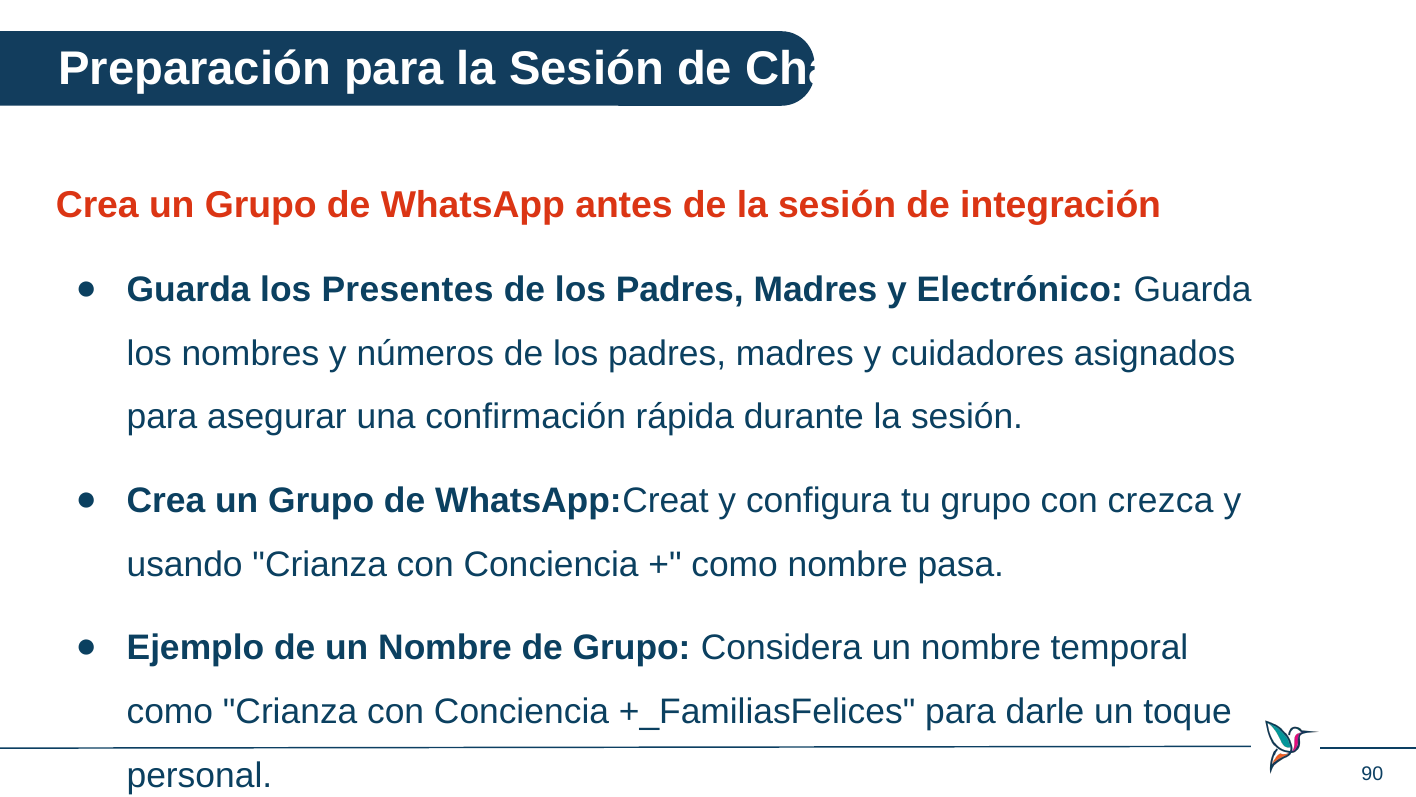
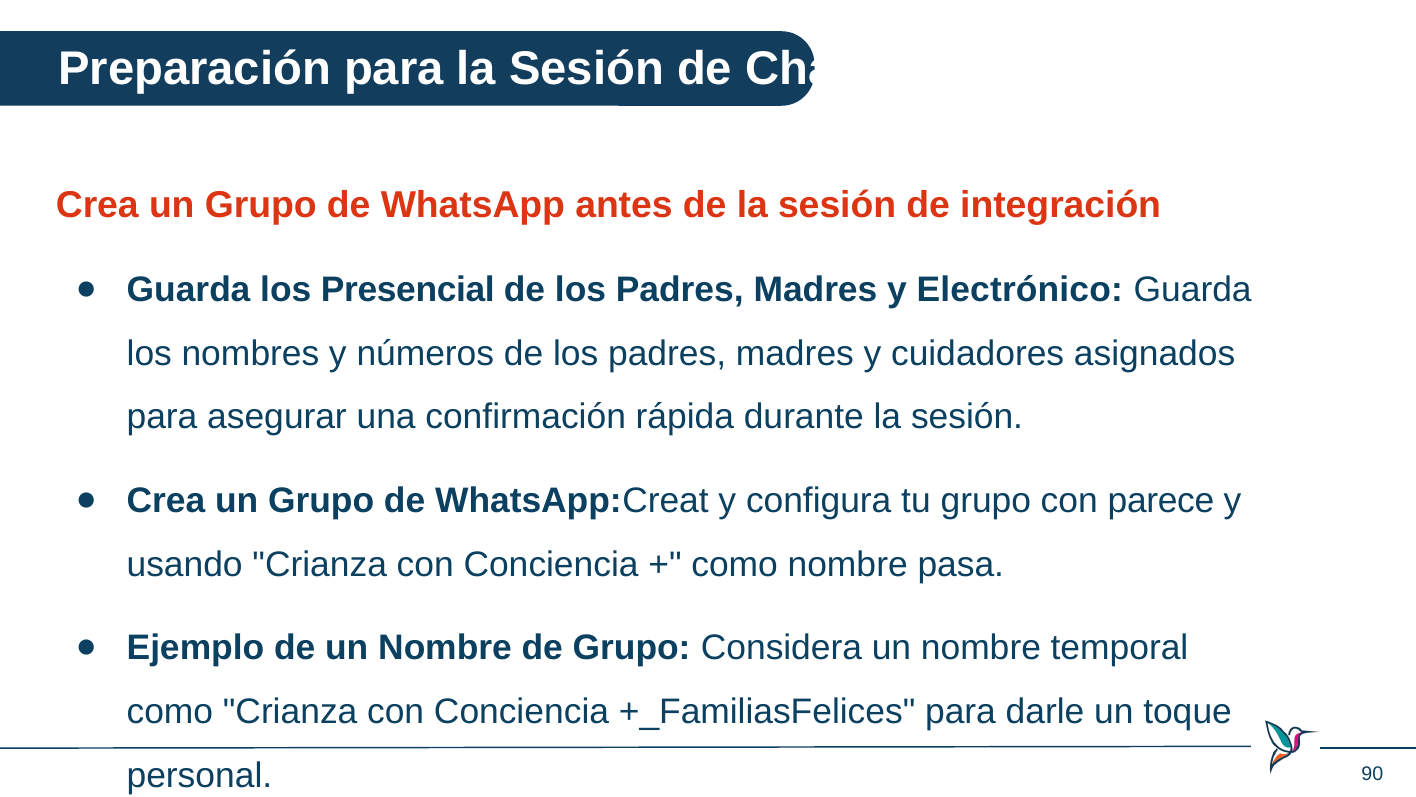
Presentes: Presentes -> Presencial
crezca: crezca -> parece
